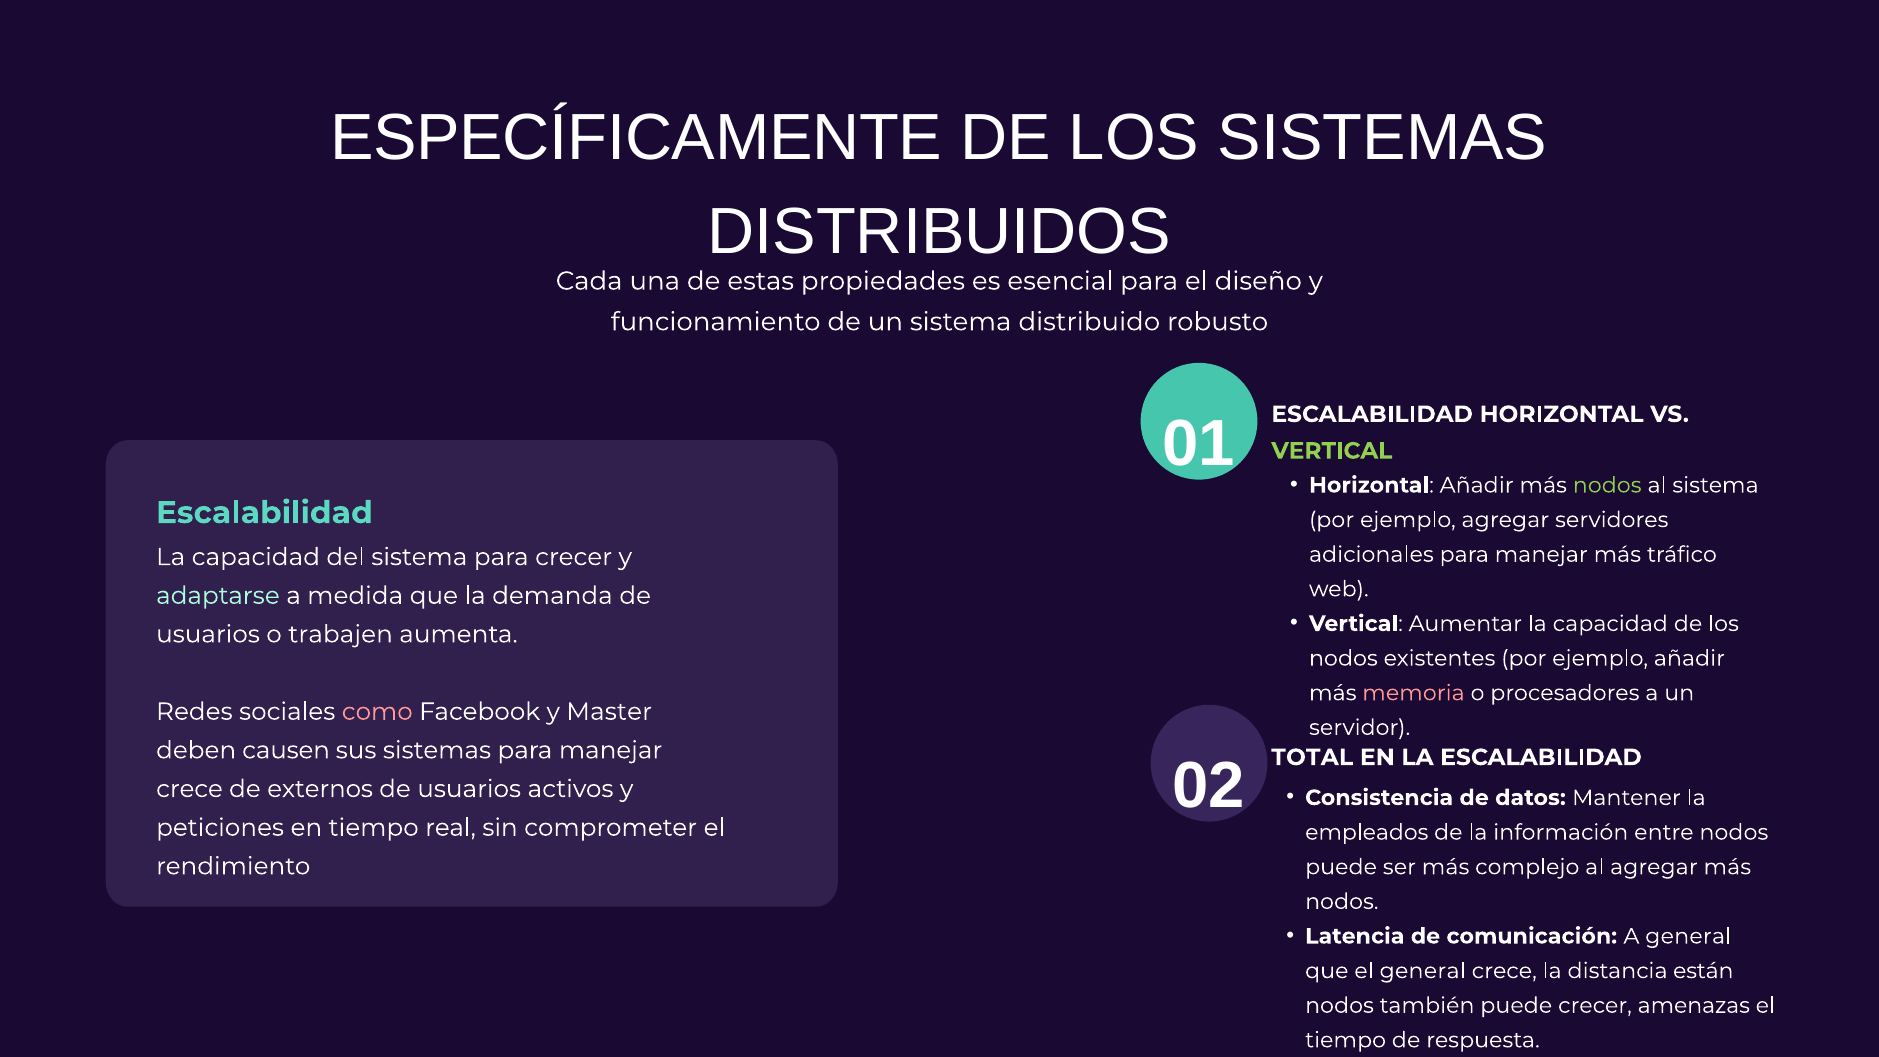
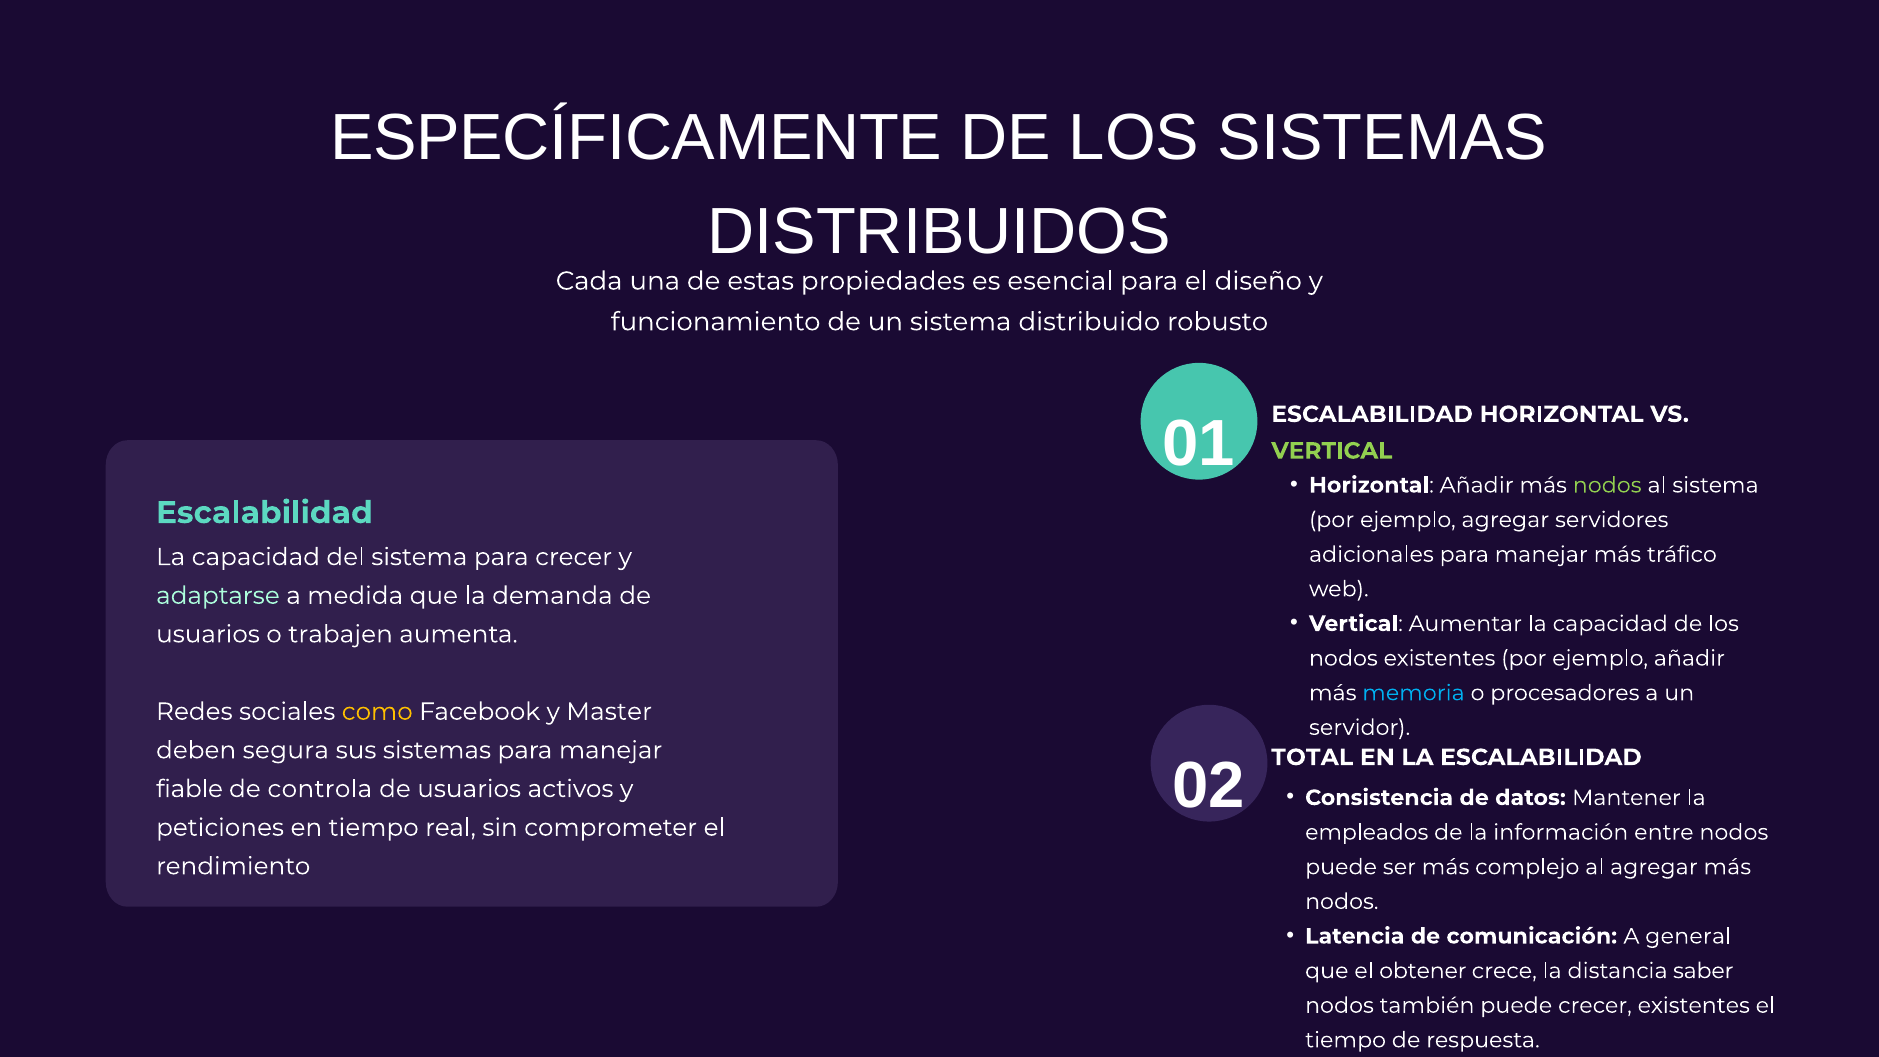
memoria colour: pink -> light blue
como colour: pink -> yellow
causen: causen -> segura
crece at (189, 789): crece -> fiable
externos: externos -> controla
el general: general -> obtener
están: están -> saber
crecer amenazas: amenazas -> existentes
